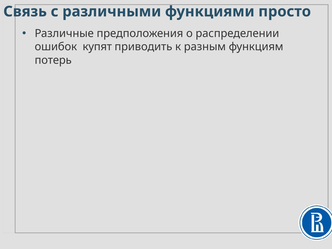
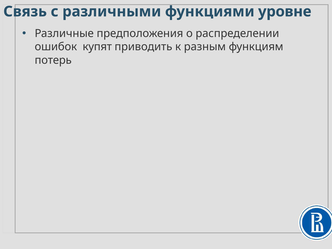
просто: просто -> уровне
